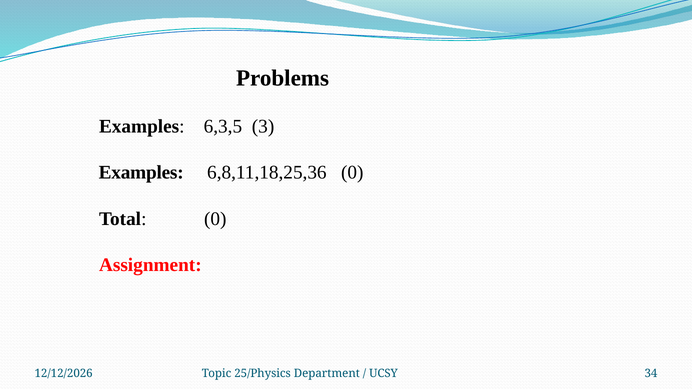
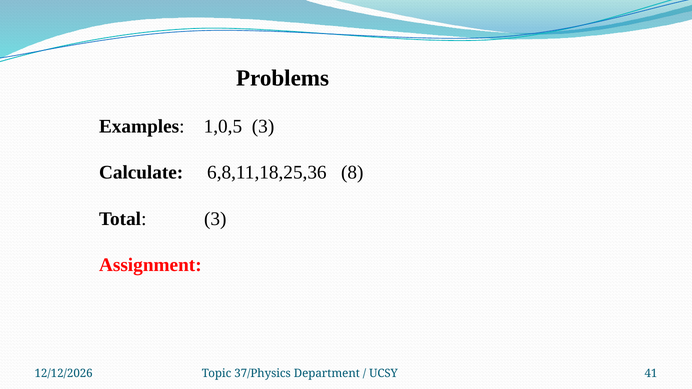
6,3,5: 6,3,5 -> 1,0,5
Examples at (141, 173): Examples -> Calculate
6,8,11,18,25,36 0: 0 -> 8
Total 0: 0 -> 3
25/Physics: 25/Physics -> 37/Physics
34: 34 -> 41
